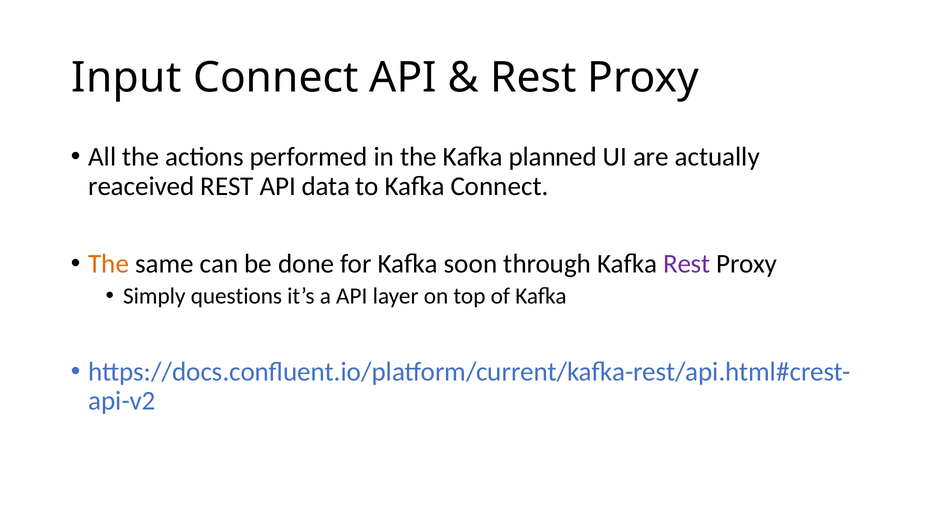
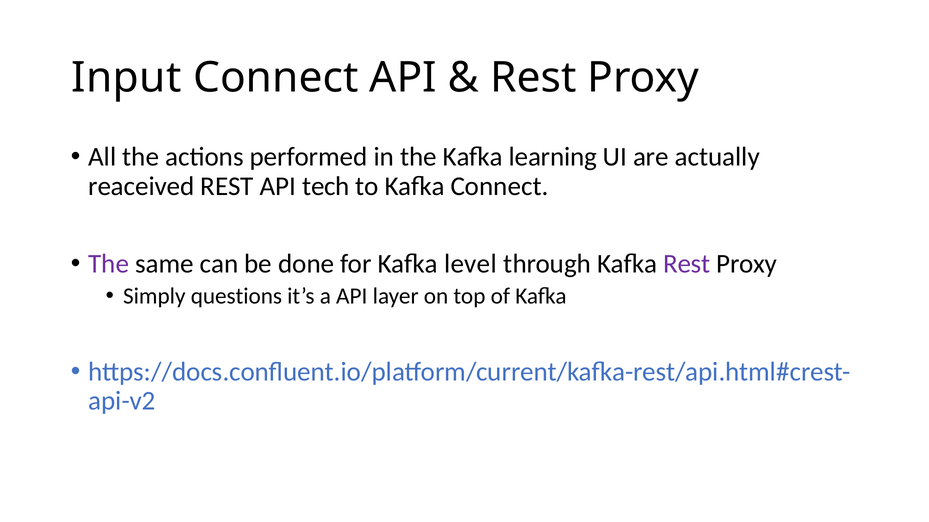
planned: planned -> learning
data: data -> tech
The at (109, 264) colour: orange -> purple
soon: soon -> level
